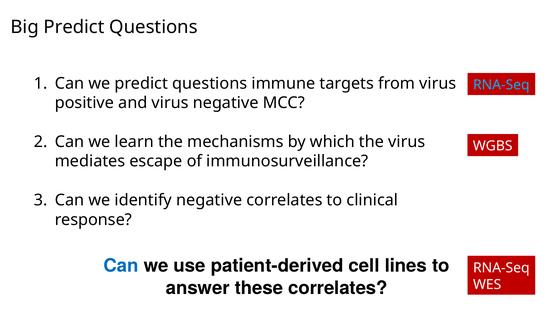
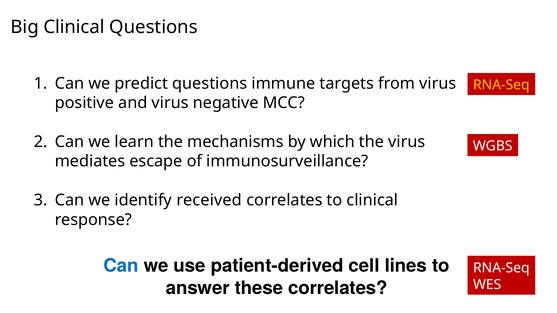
Big Predict: Predict -> Clinical
RNA-Seq at (501, 85) colour: light blue -> yellow
identify negative: negative -> received
